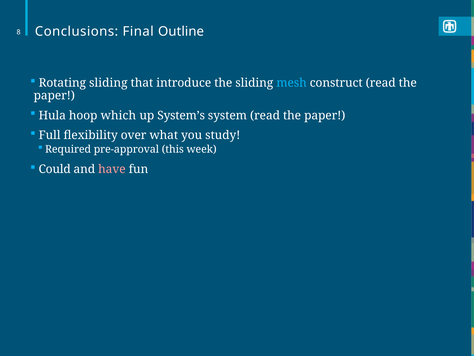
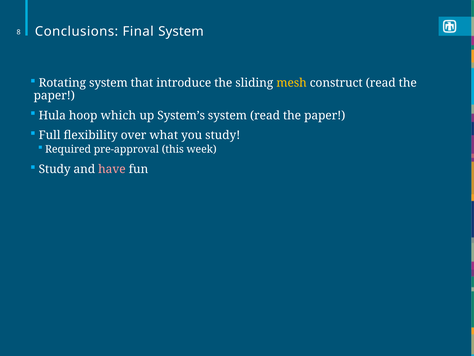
Final Outline: Outline -> System
Rotating sliding: sliding -> system
mesh colour: light blue -> yellow
Could at (55, 169): Could -> Study
